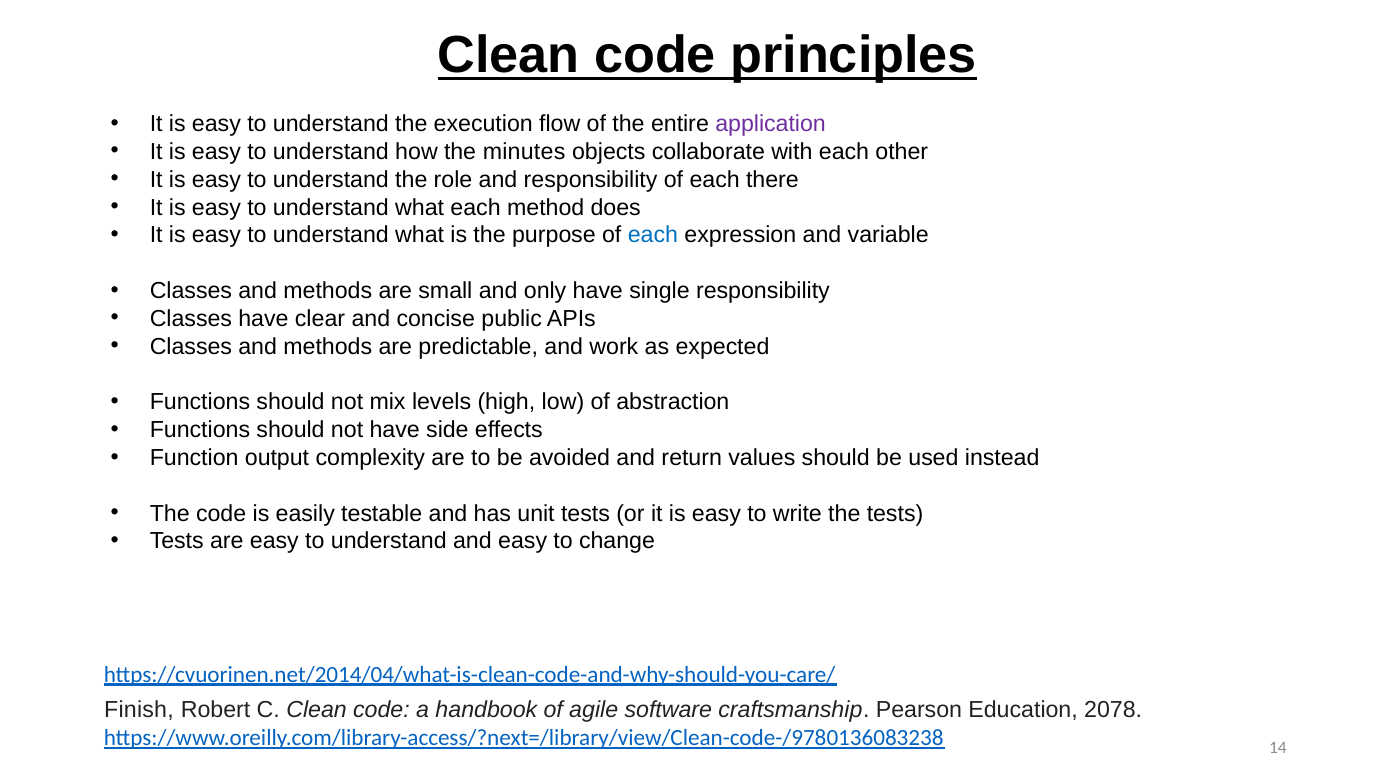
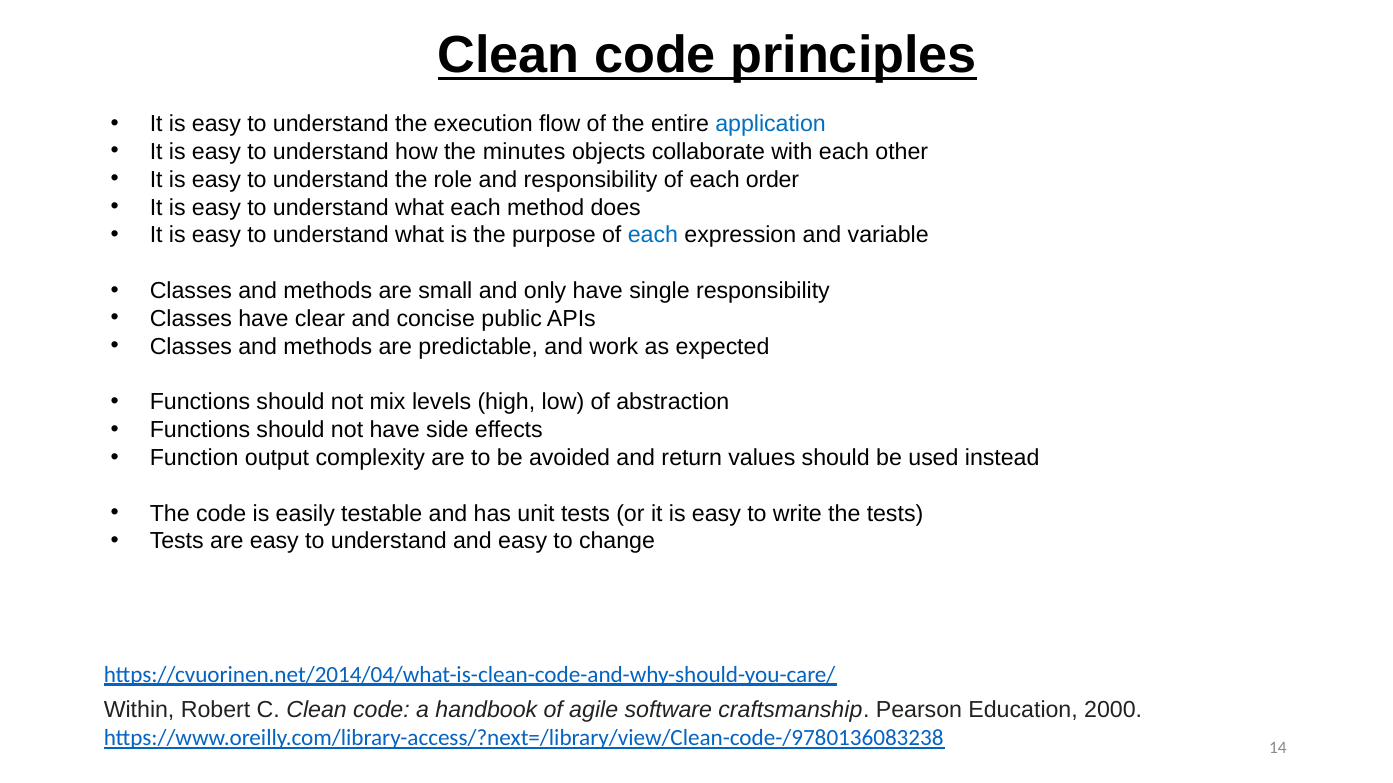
application colour: purple -> blue
there: there -> order
Finish: Finish -> Within
2078: 2078 -> 2000
